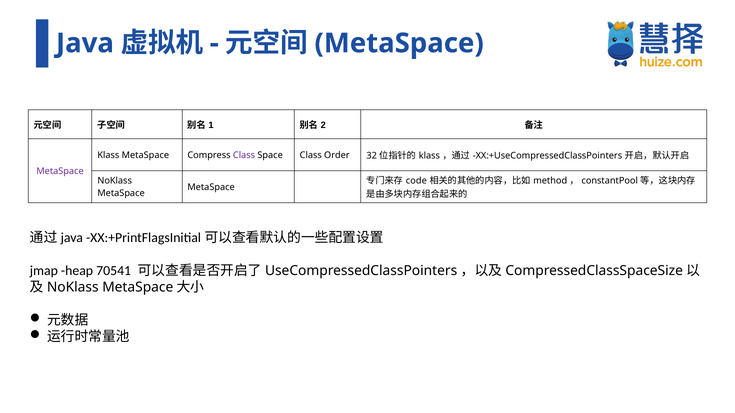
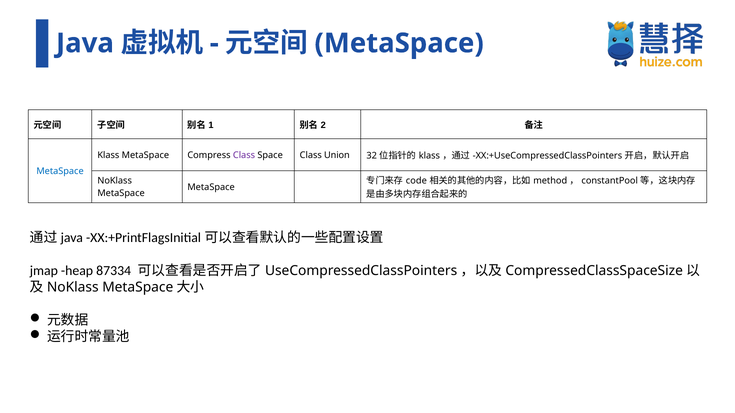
Order: Order -> Union
MetaSpace at (60, 172) colour: purple -> blue
70541: 70541 -> 87334
